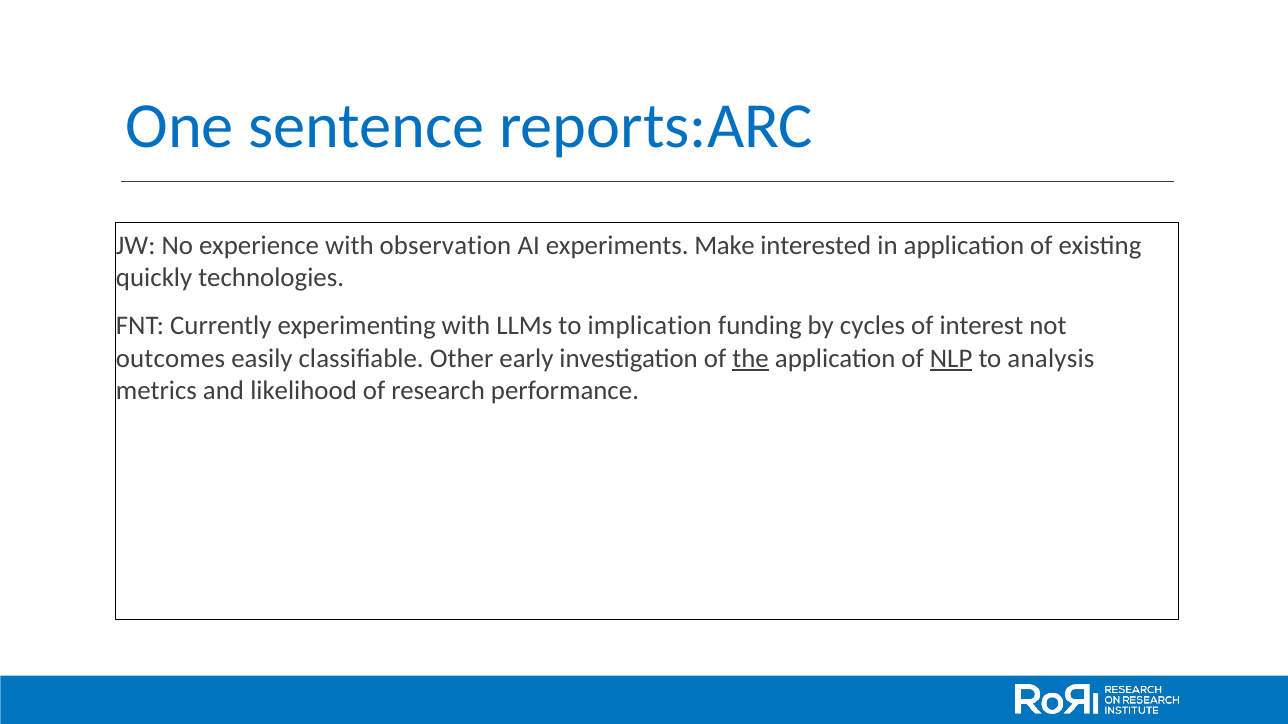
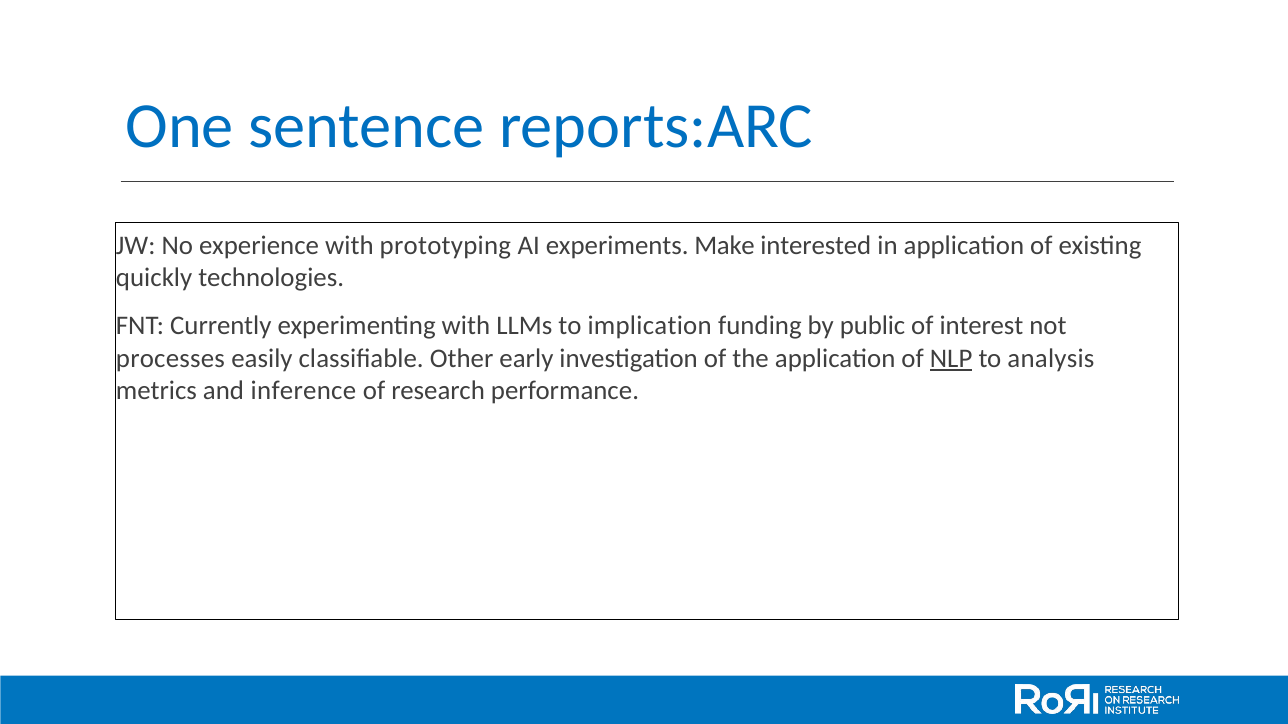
observation: observation -> prototyping
cycles: cycles -> public
outcomes: outcomes -> processes
the underline: present -> none
likelihood: likelihood -> inference
